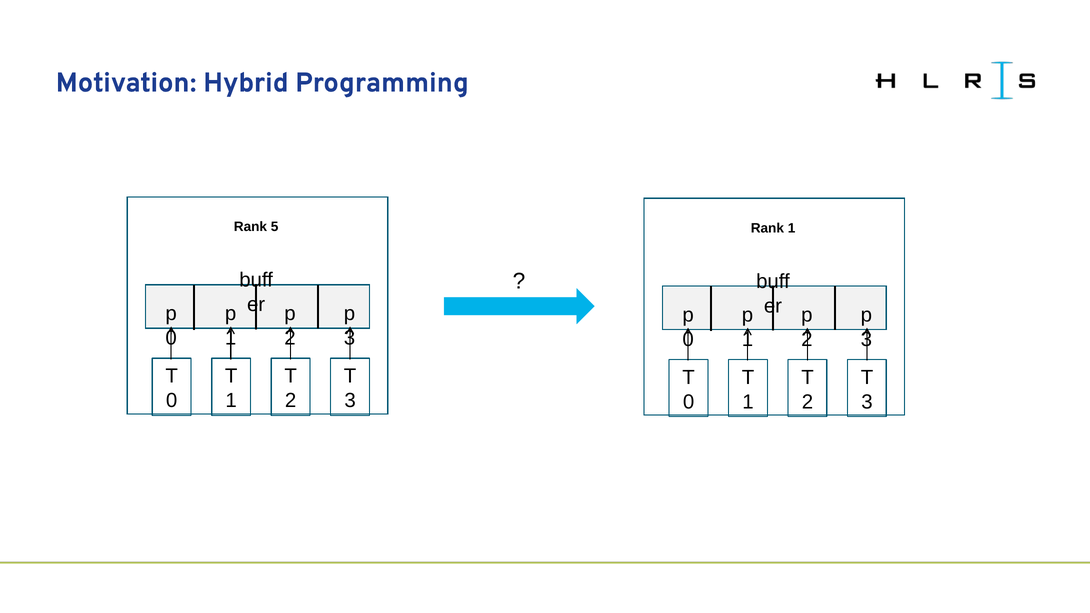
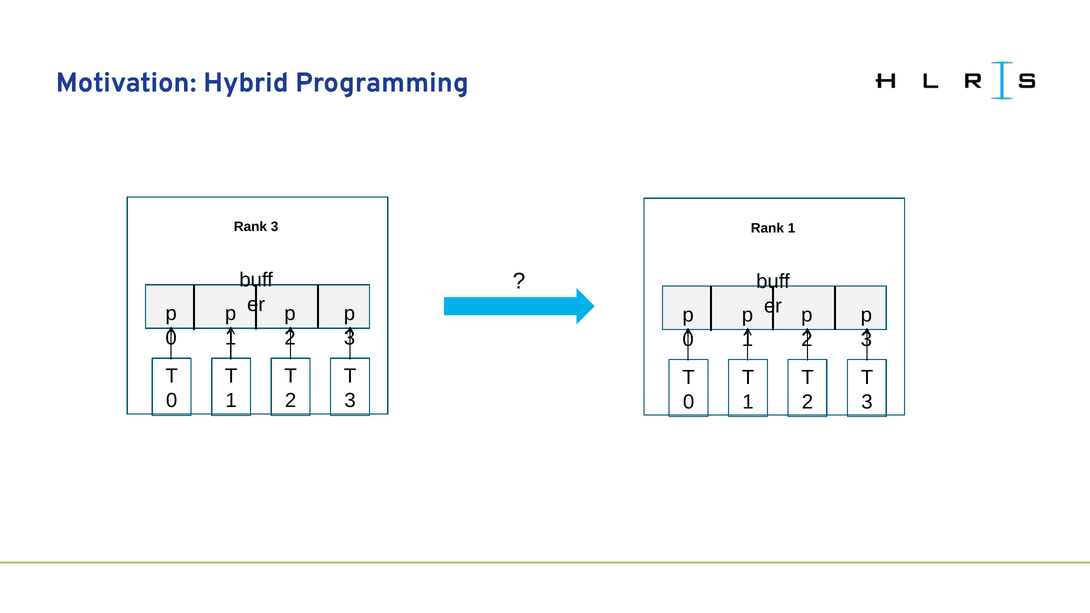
Rank 5: 5 -> 3
